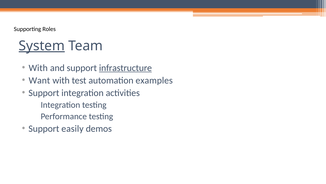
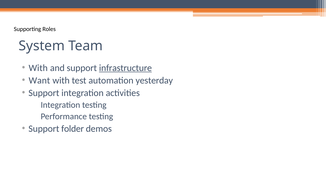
System underline: present -> none
examples: examples -> yesterday
easily: easily -> folder
